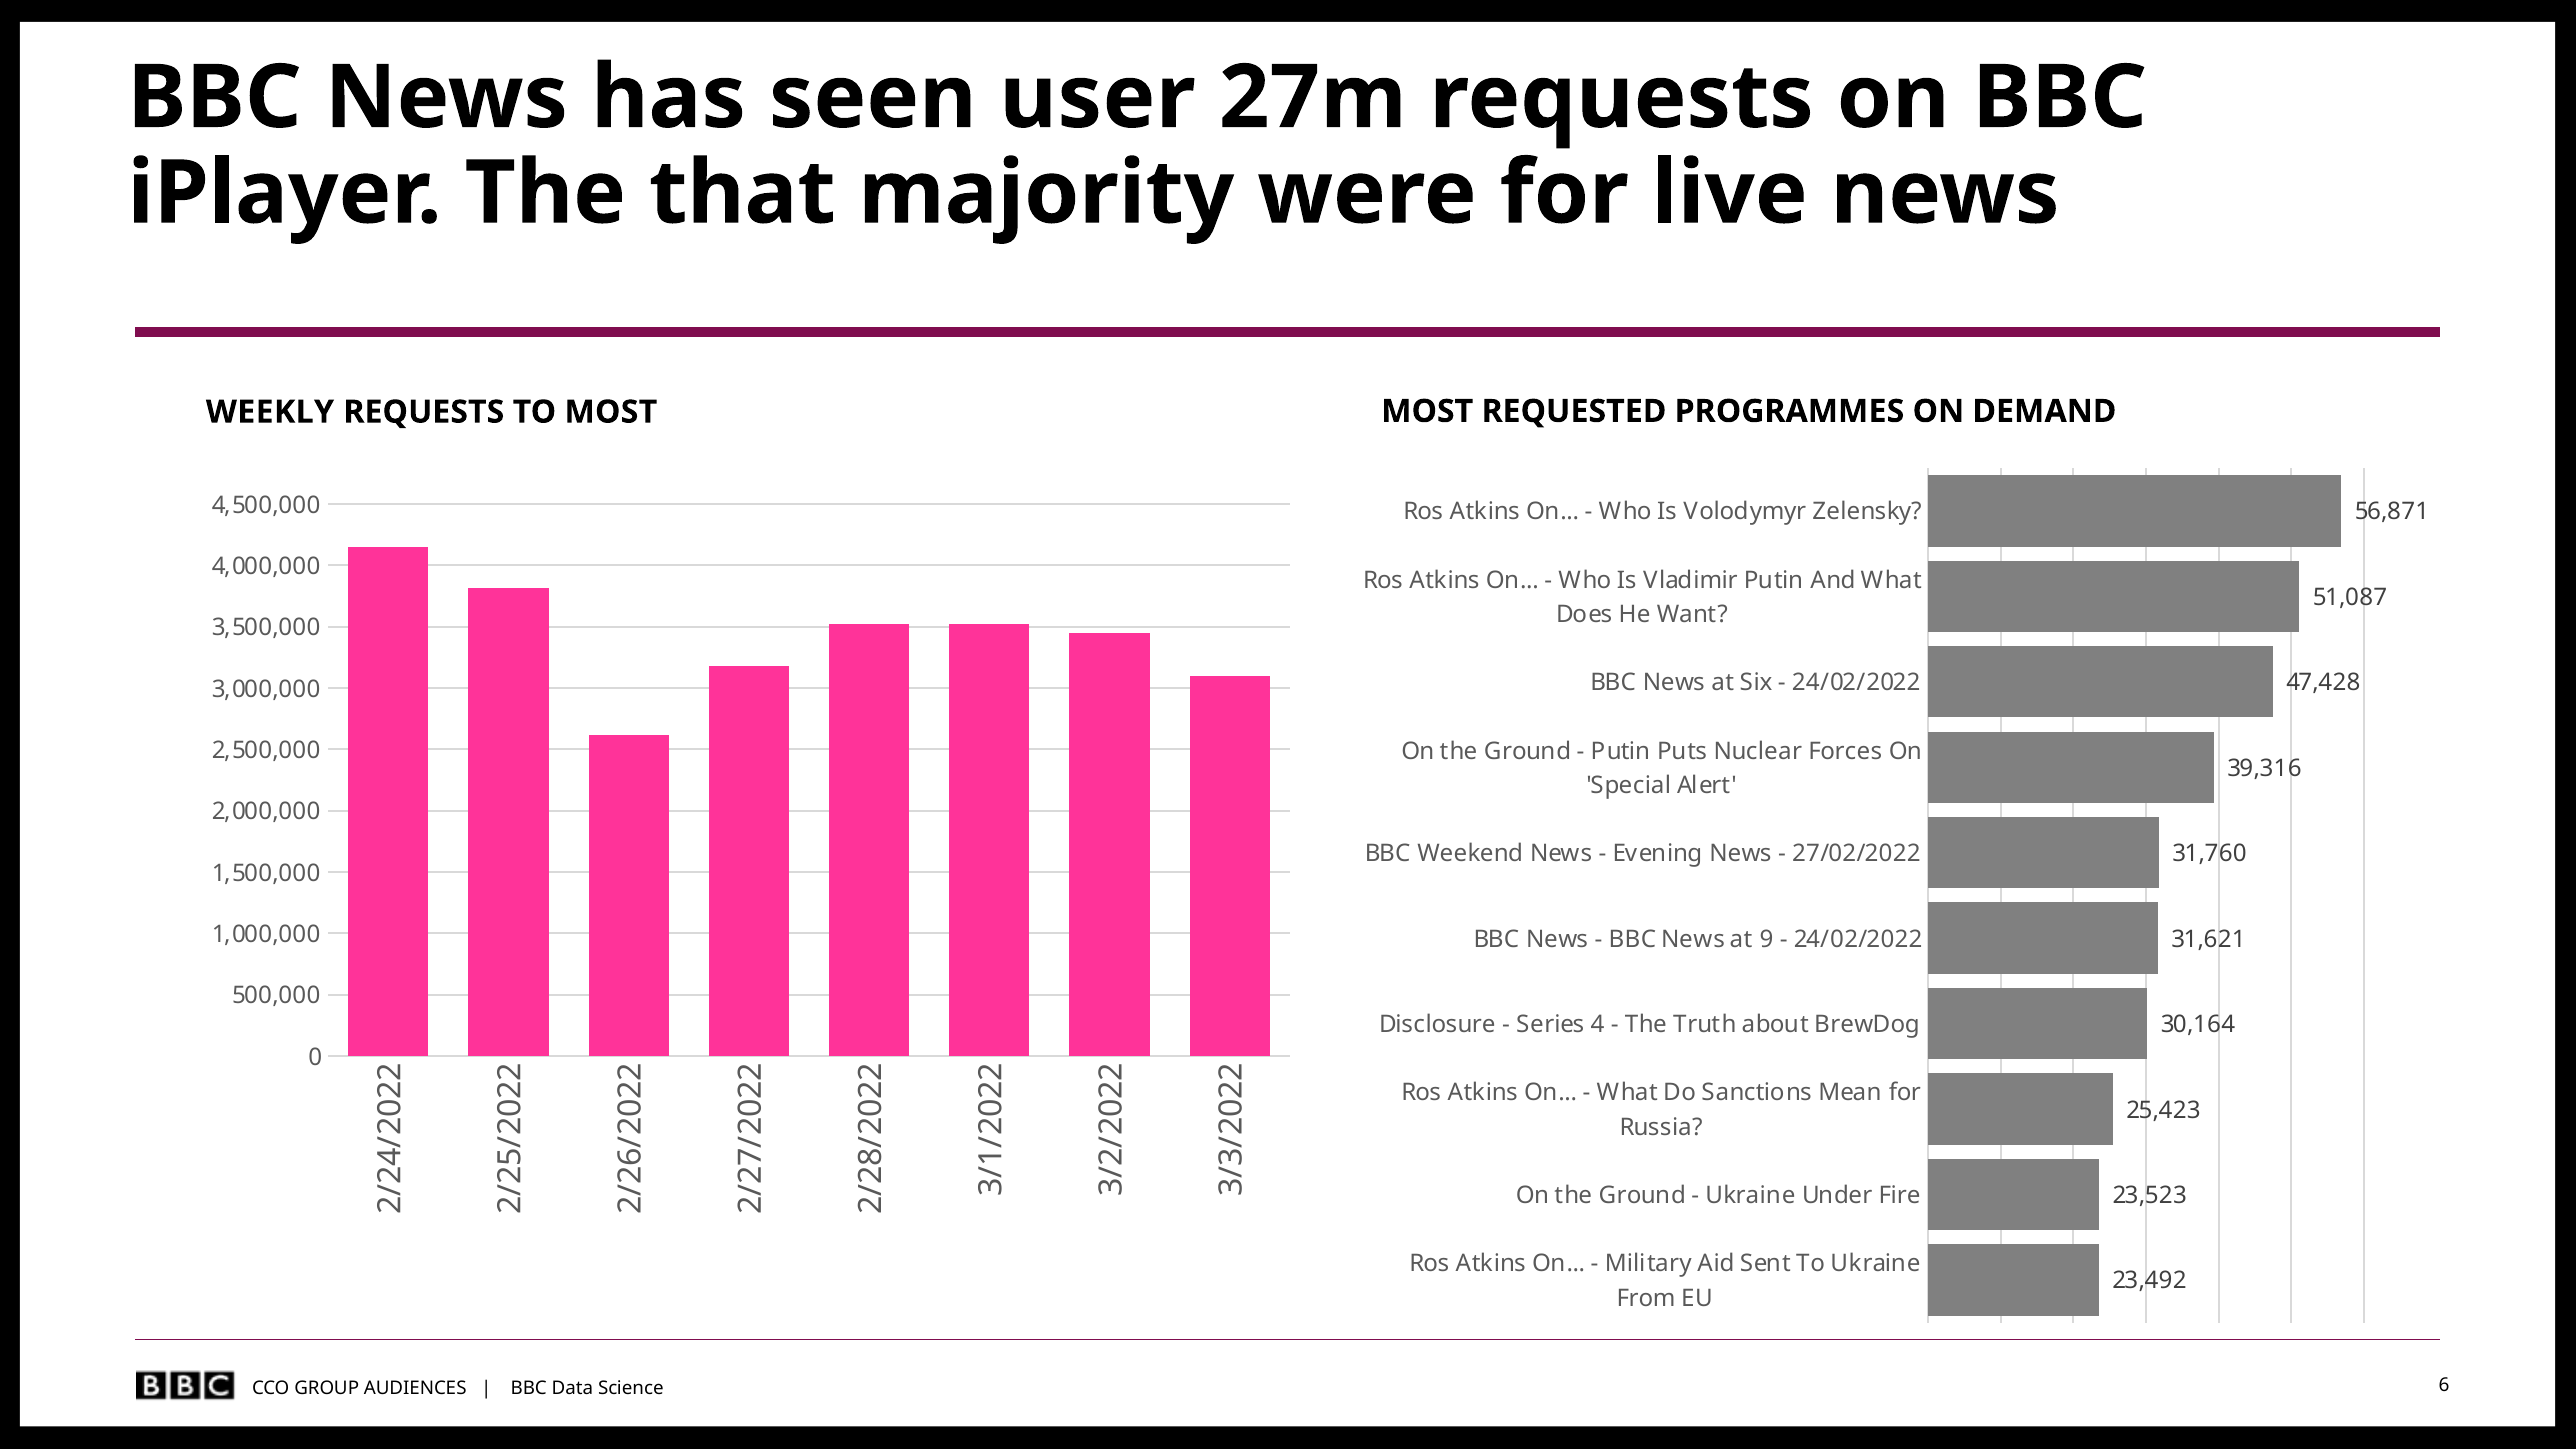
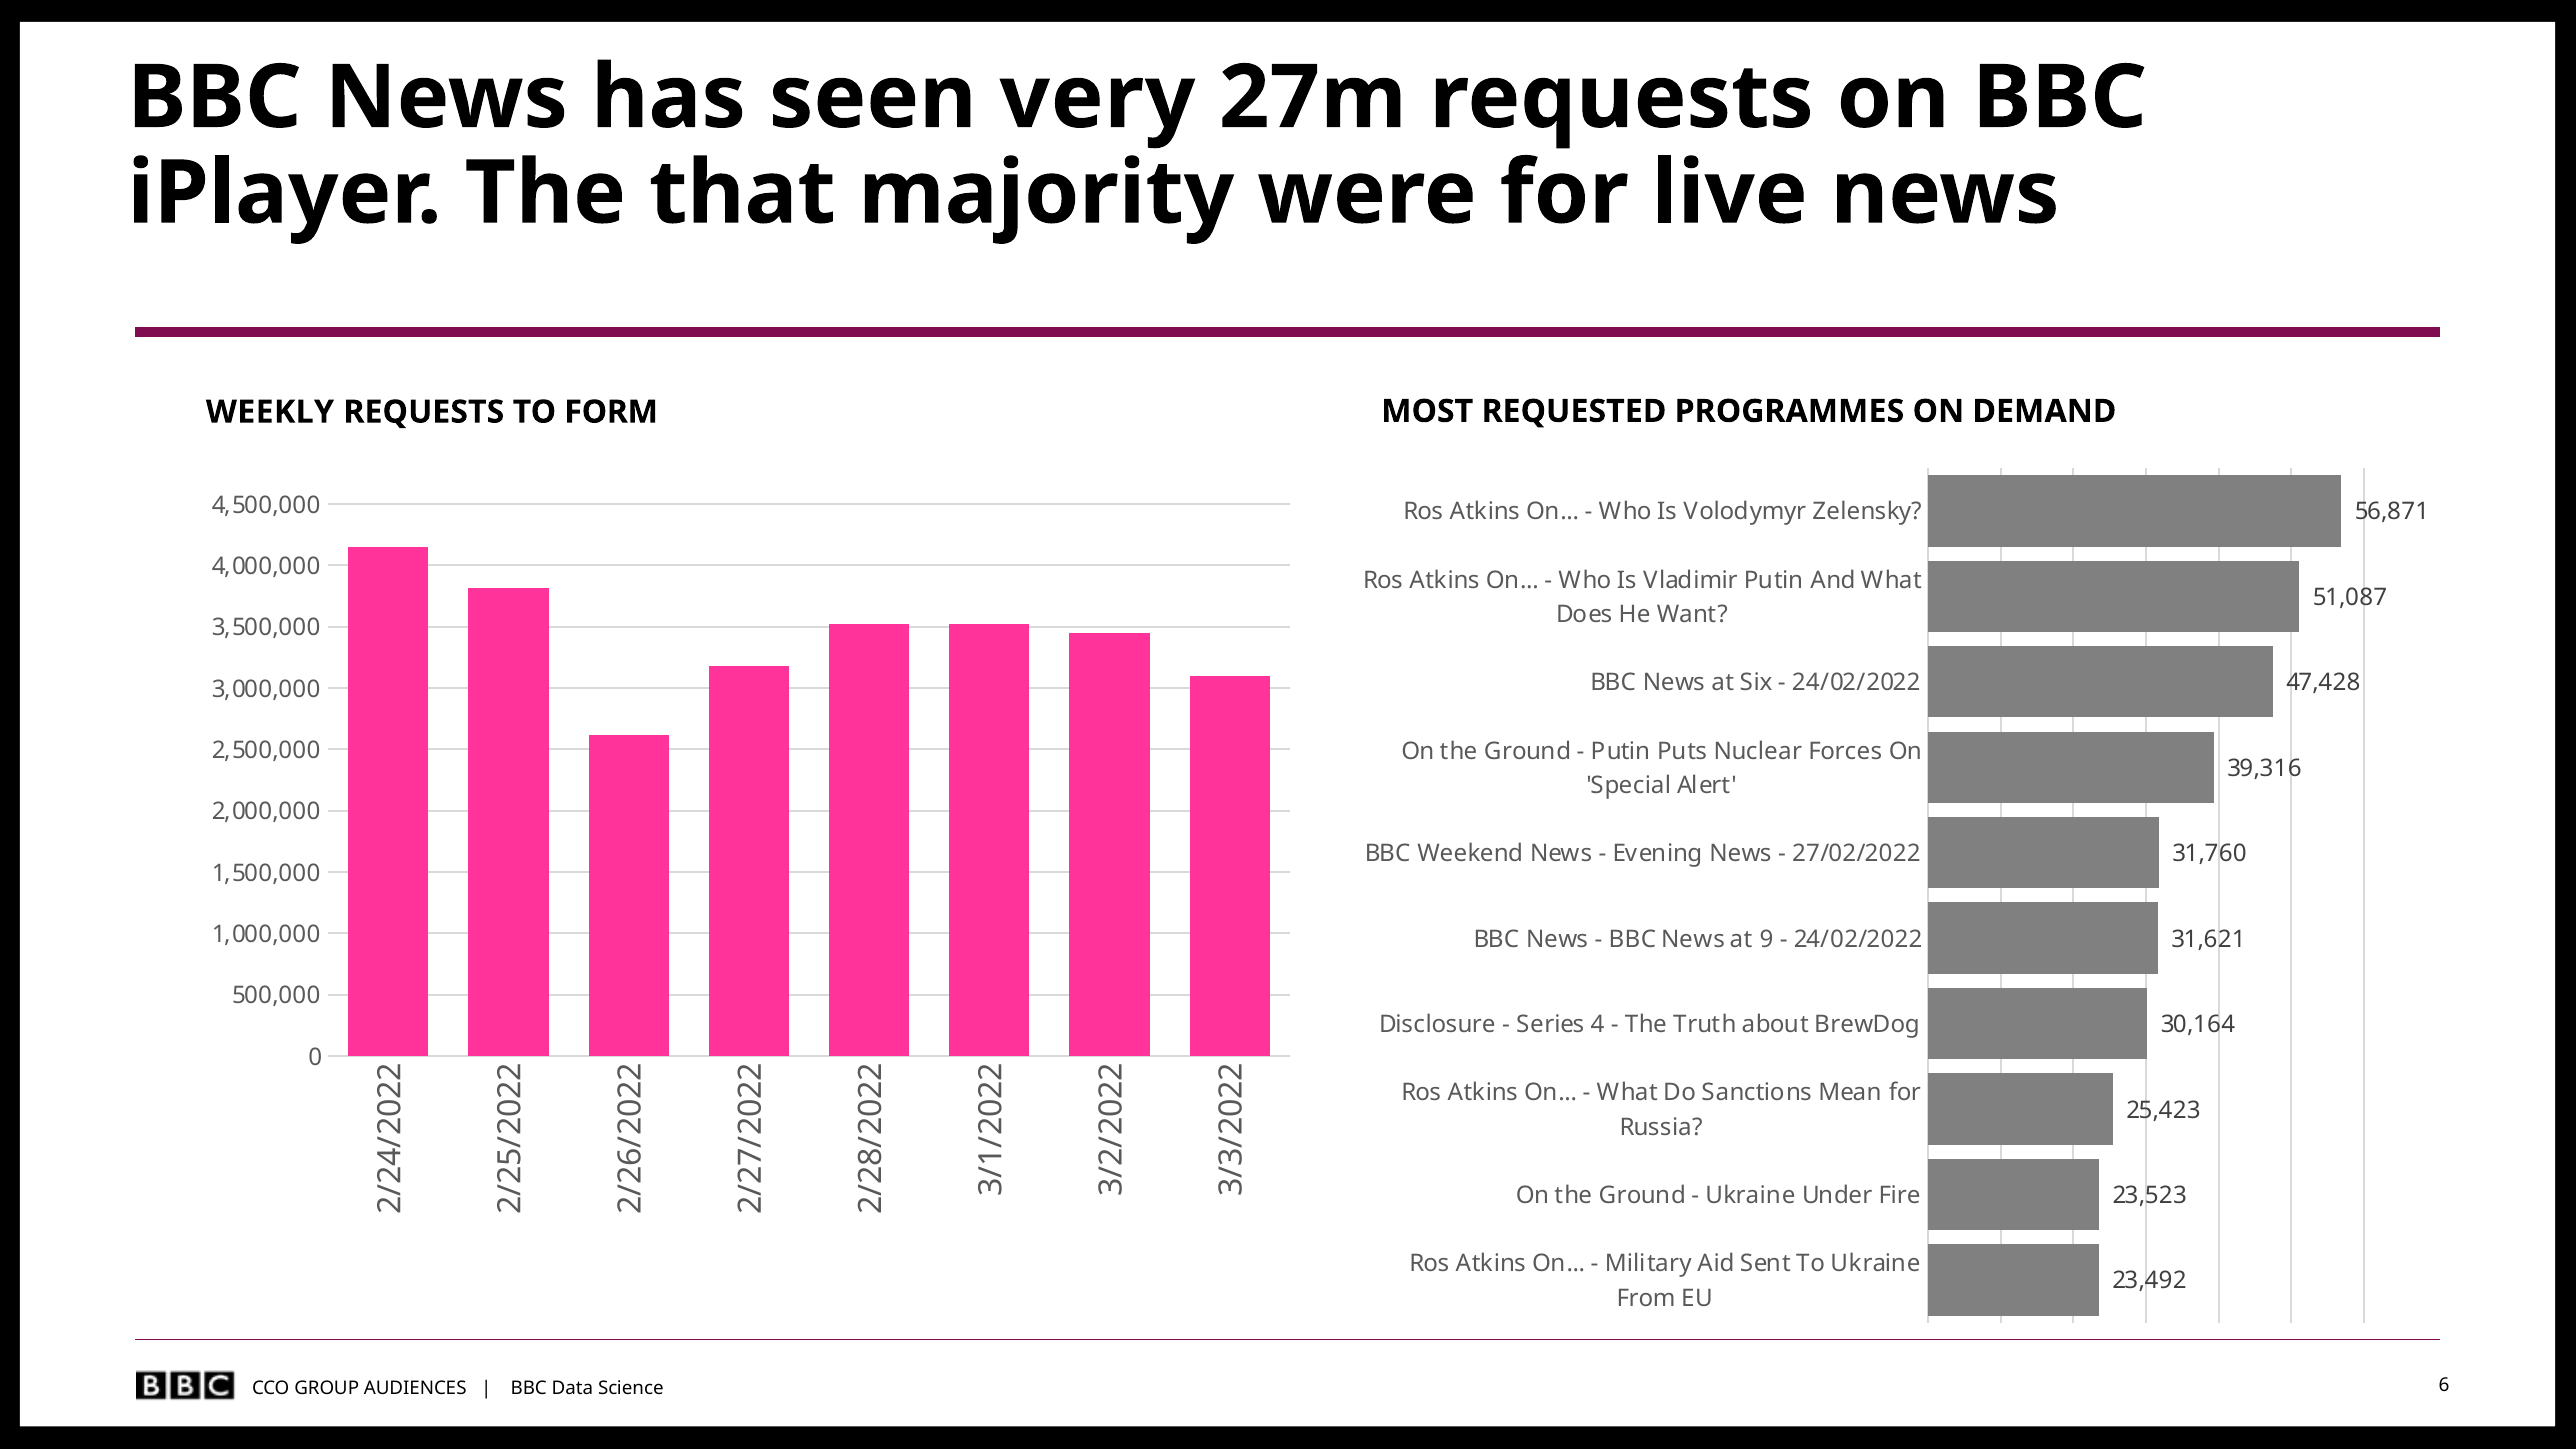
user: user -> very
TO MOST: MOST -> FORM
